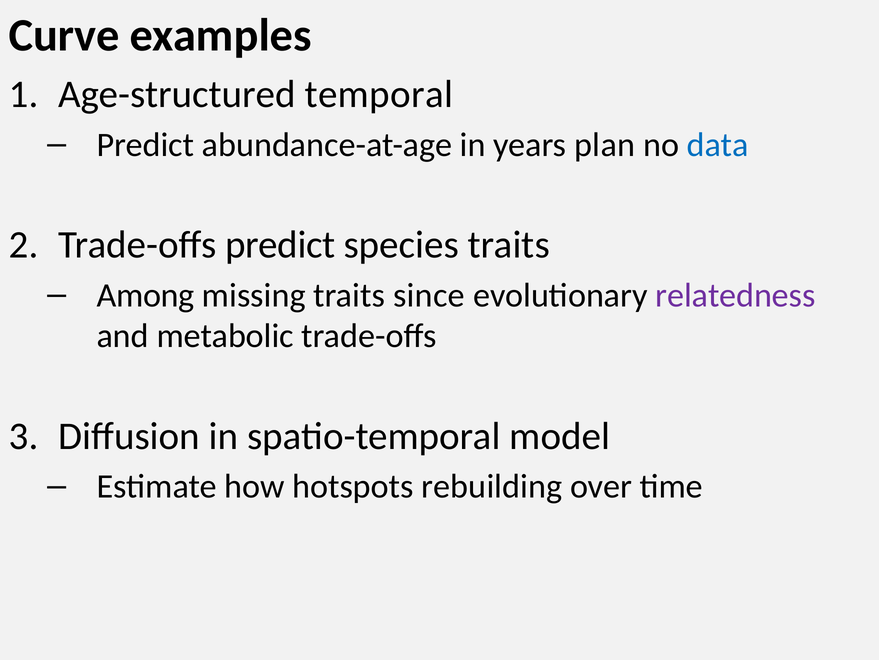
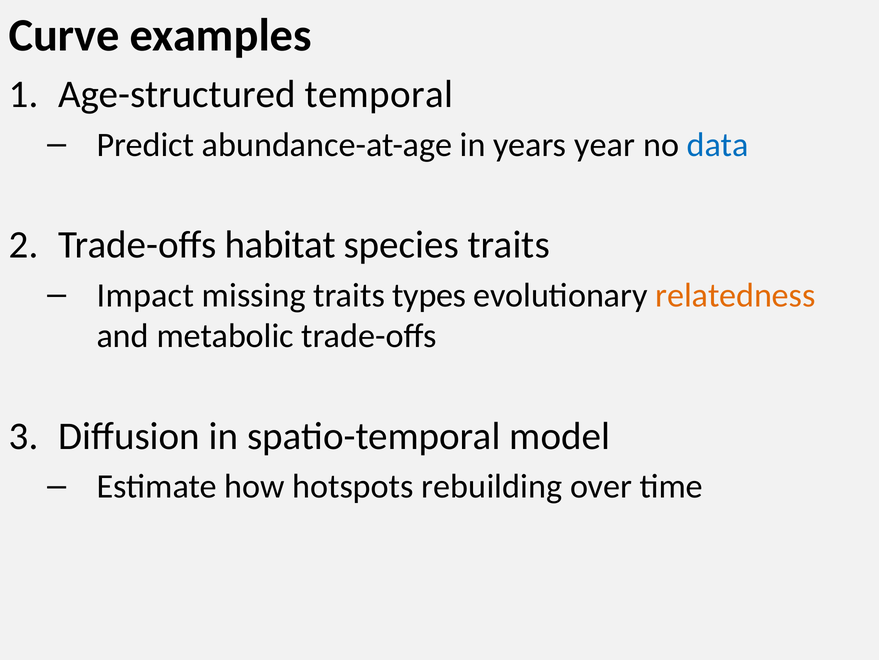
plan: plan -> year
Trade-offs predict: predict -> habitat
Among: Among -> Impact
since: since -> types
relatedness colour: purple -> orange
